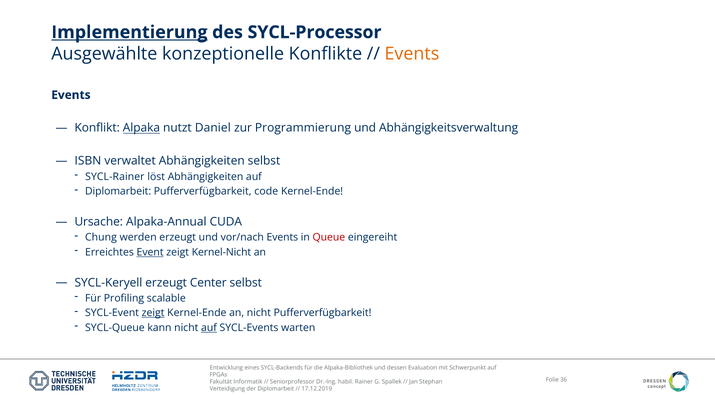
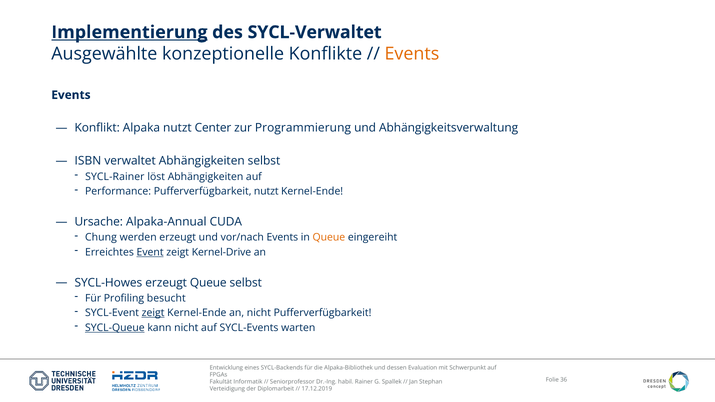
SYCL-Processor: SYCL-Processor -> SYCL-Verwaltet
Alpaka underline: present -> none
Daniel: Daniel -> Center
Diplomarbeit at (118, 191): Diplomarbeit -> Performance
Pufferverfügbarkeit code: code -> nutzt
Queue at (329, 237) colour: red -> orange
Kernel-Nicht: Kernel-Nicht -> Kernel-Drive
SYCL-Keryell: SYCL-Keryell -> SYCL-Howes
erzeugt Center: Center -> Queue
scalable: scalable -> besucht
SYCL-Queue underline: none -> present
auf at (209, 328) underline: present -> none
